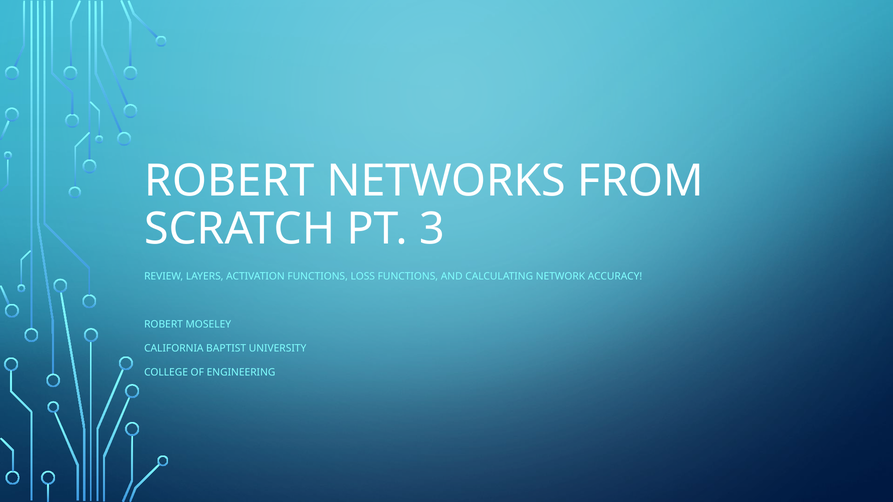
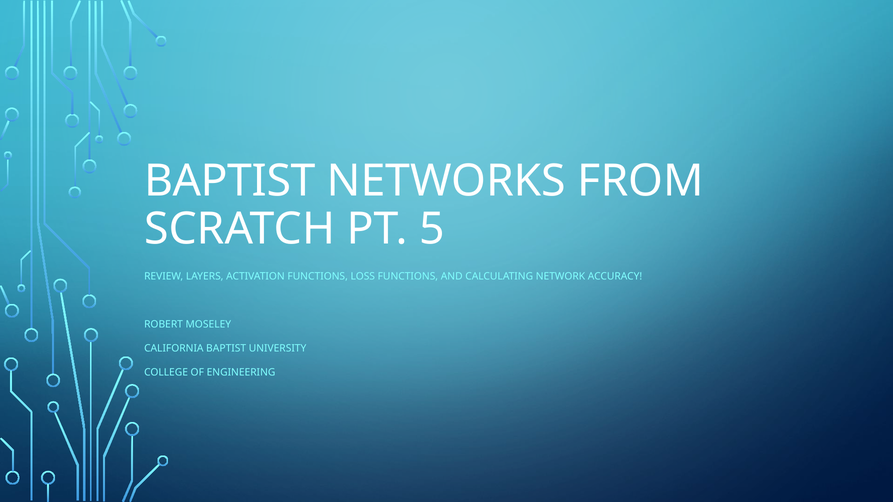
ROBERT at (229, 181): ROBERT -> BAPTIST
3: 3 -> 5
